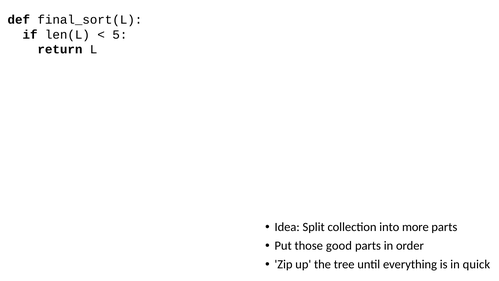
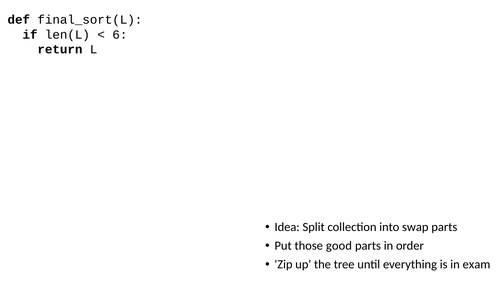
5: 5 -> 6
more: more -> swap
quick: quick -> exam
